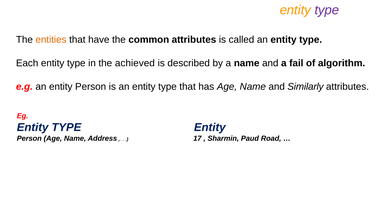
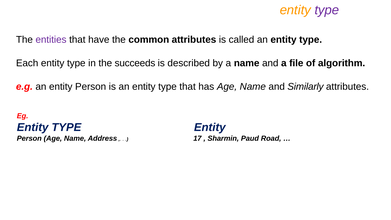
entities colour: orange -> purple
achieved: achieved -> succeeds
fail: fail -> file
